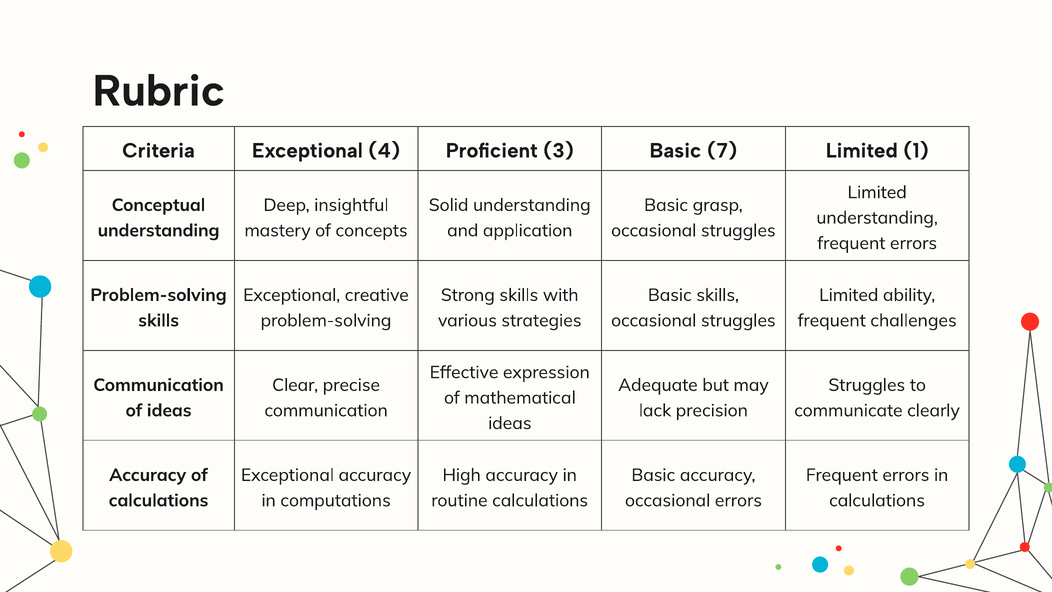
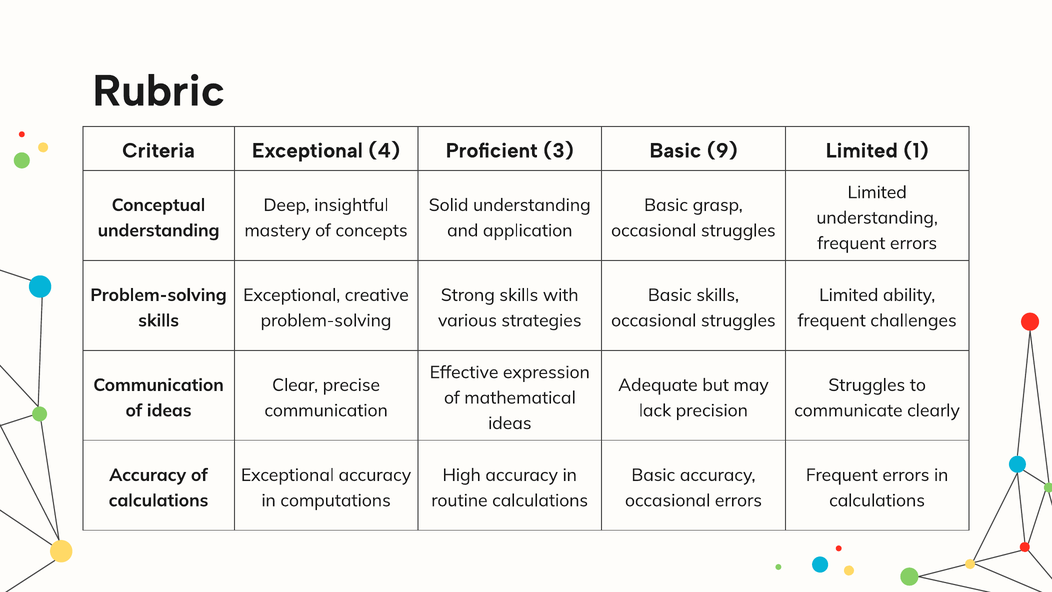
7: 7 -> 9
